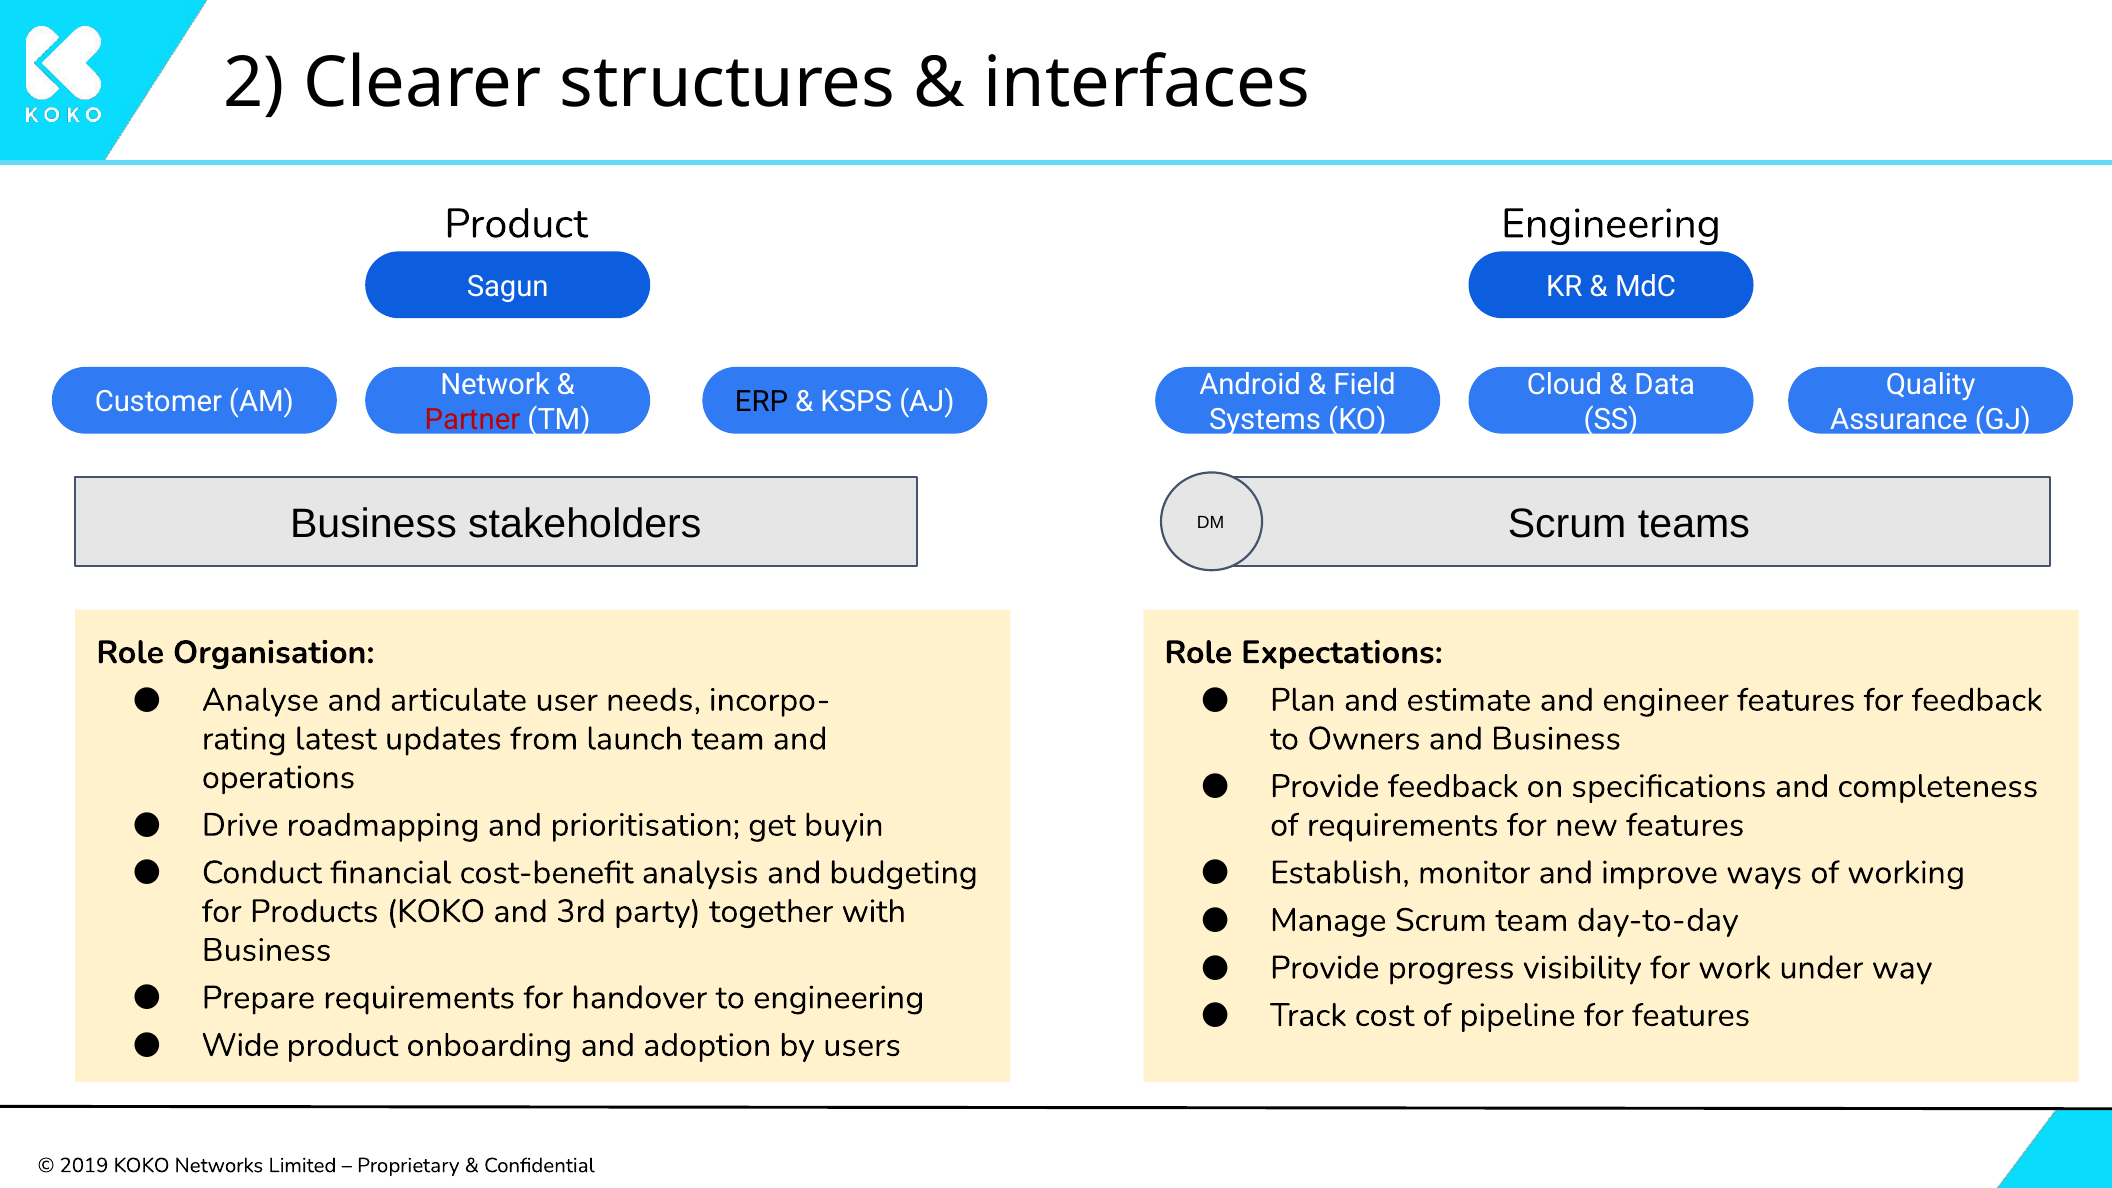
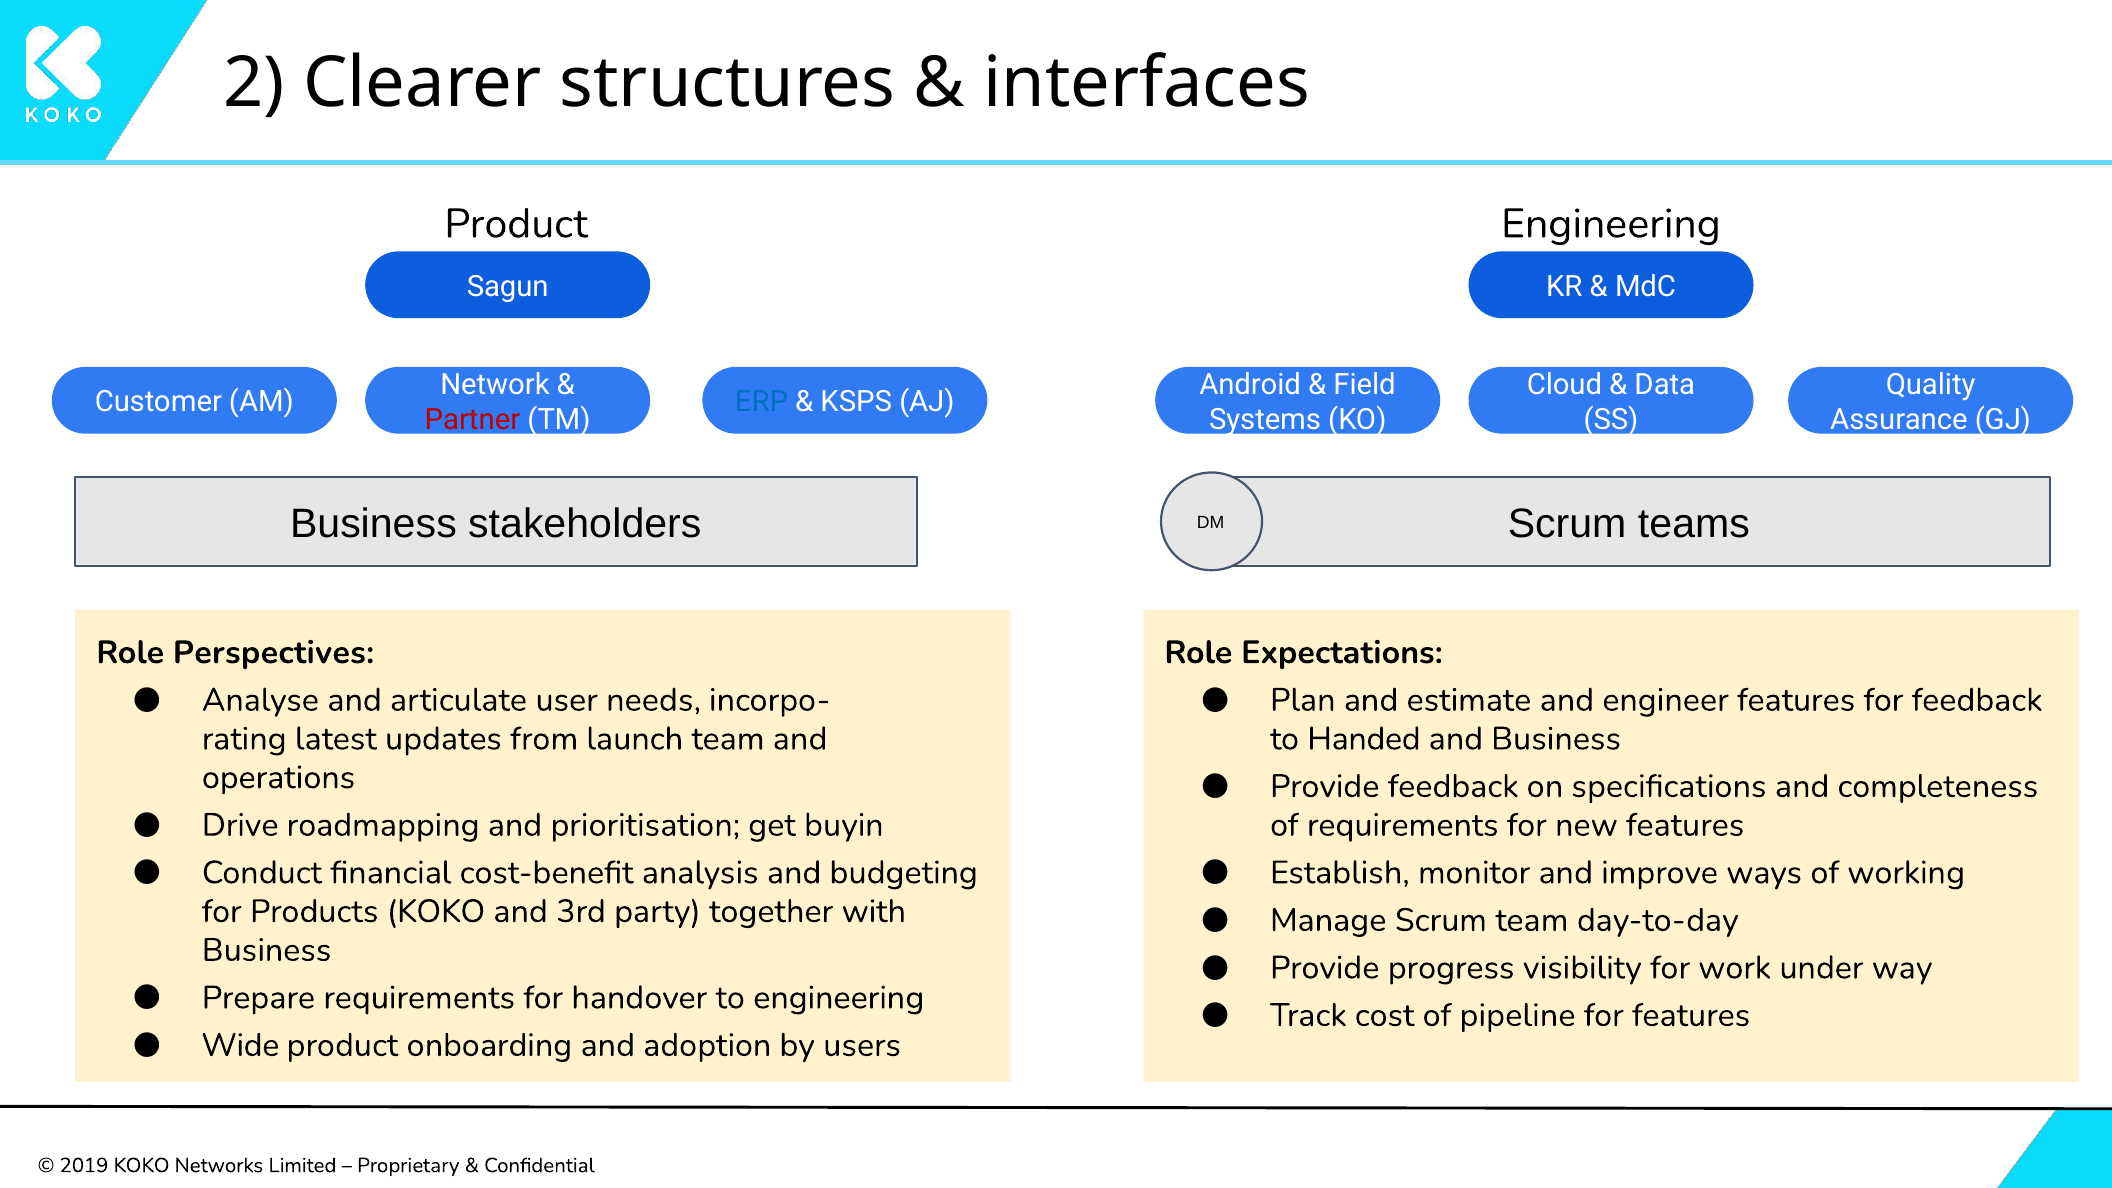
ERP colour: black -> blue
Organisation: Organisation -> Perspectives
Owners: Owners -> Handed
